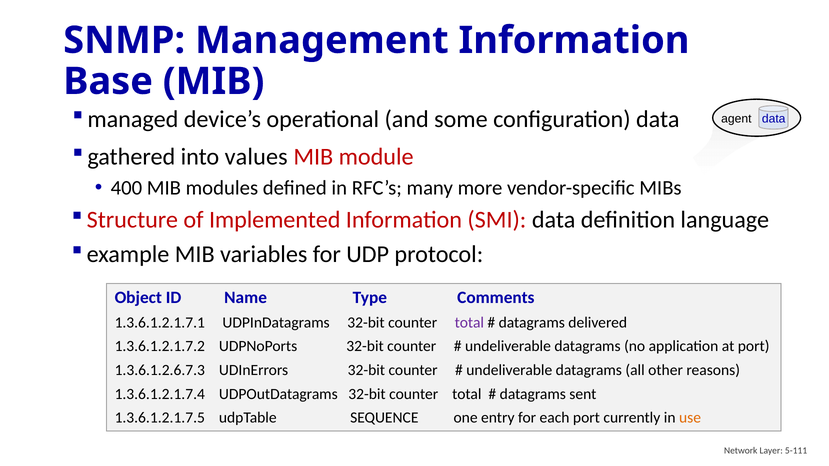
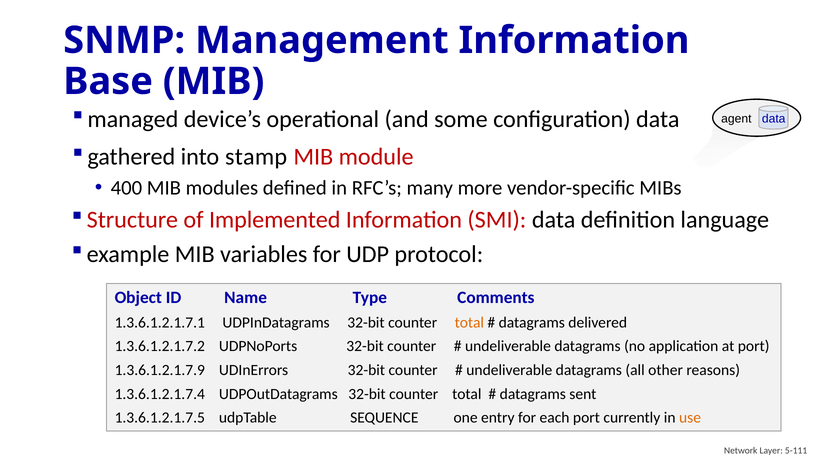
values: values -> stamp
total at (469, 323) colour: purple -> orange
1.3.6.1.2.6.7.3: 1.3.6.1.2.6.7.3 -> 1.3.6.1.2.1.7.9
